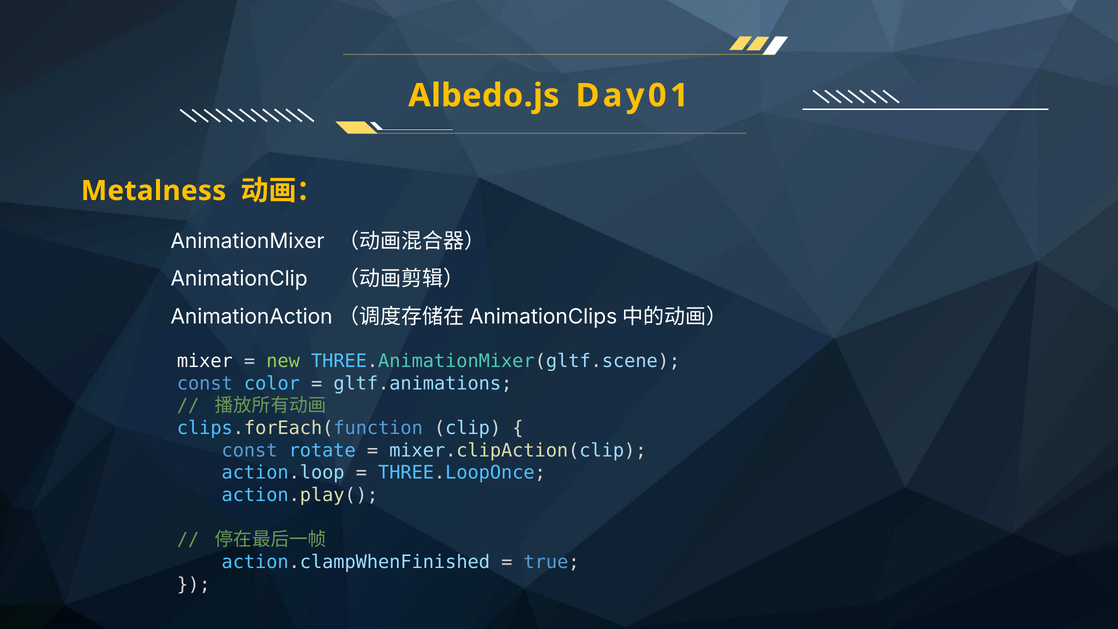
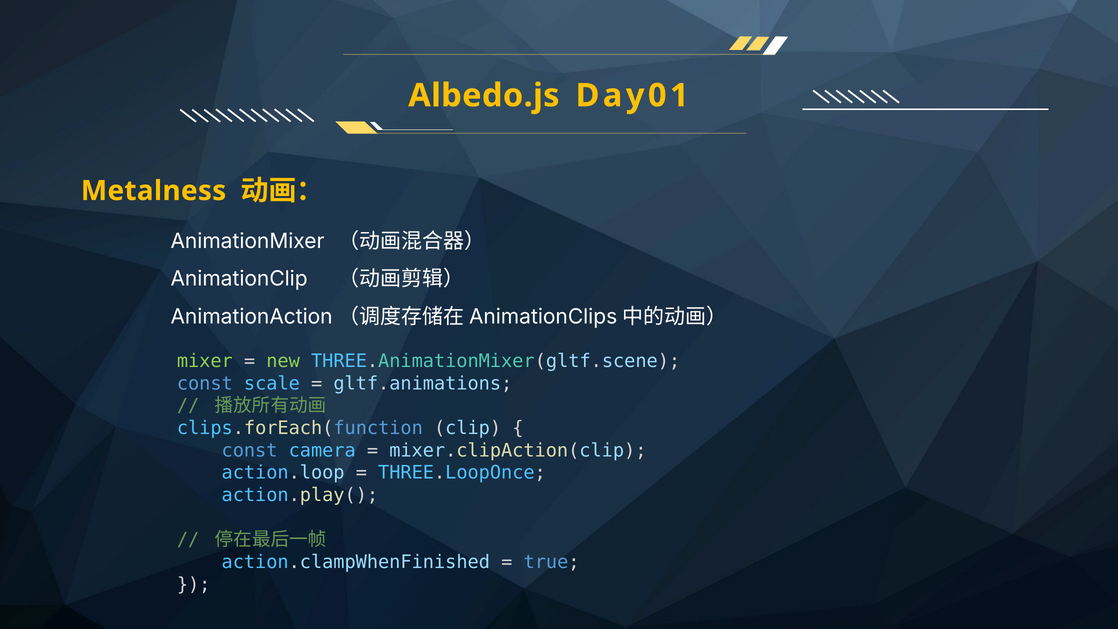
mixer colour: white -> light green
color: color -> scale
rotate: rotate -> camera
